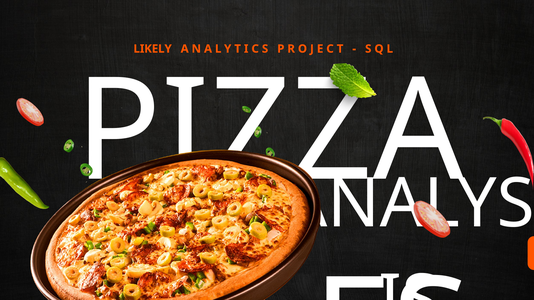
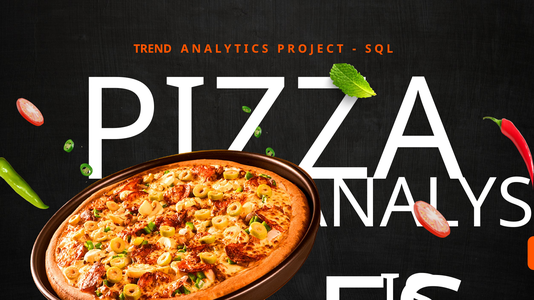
LIKELY: LIKELY -> TREND
